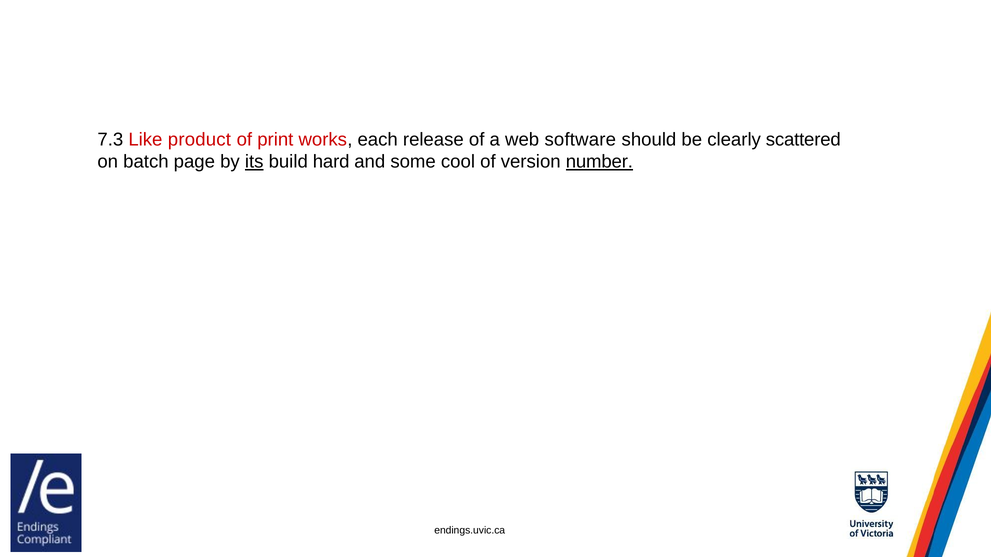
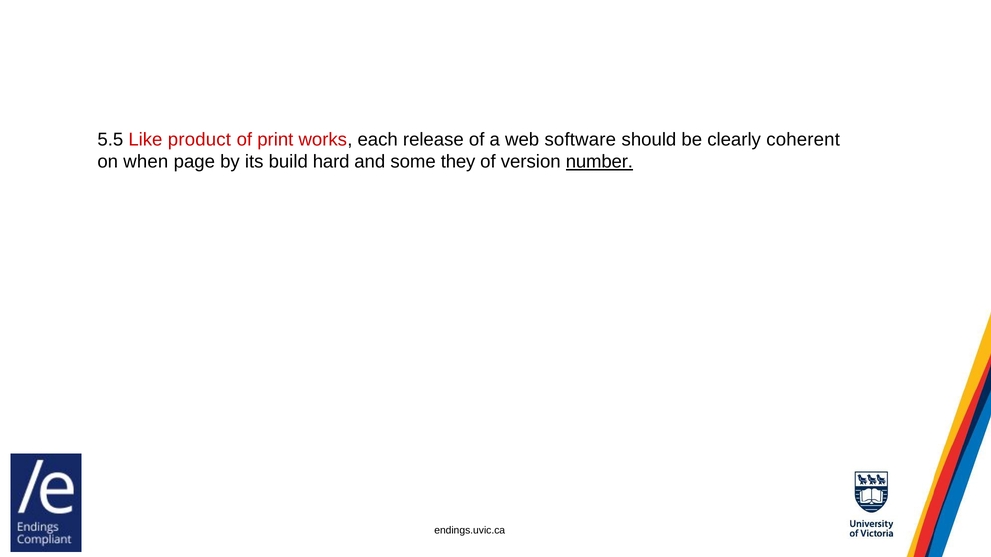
7.3: 7.3 -> 5.5
scattered: scattered -> coherent
batch: batch -> when
its underline: present -> none
cool: cool -> they
